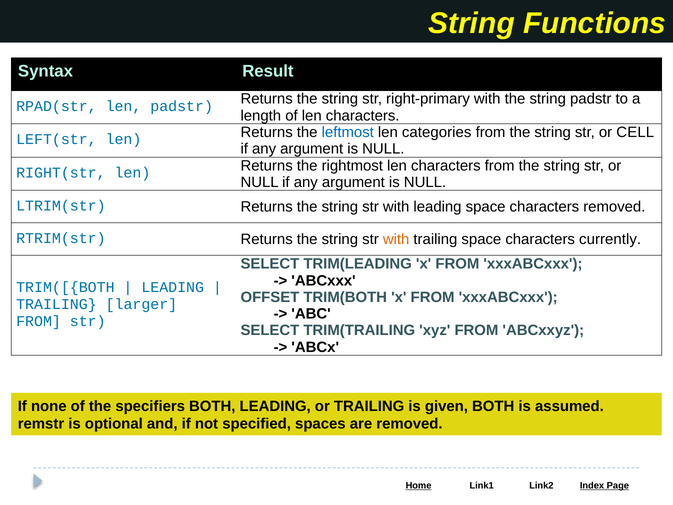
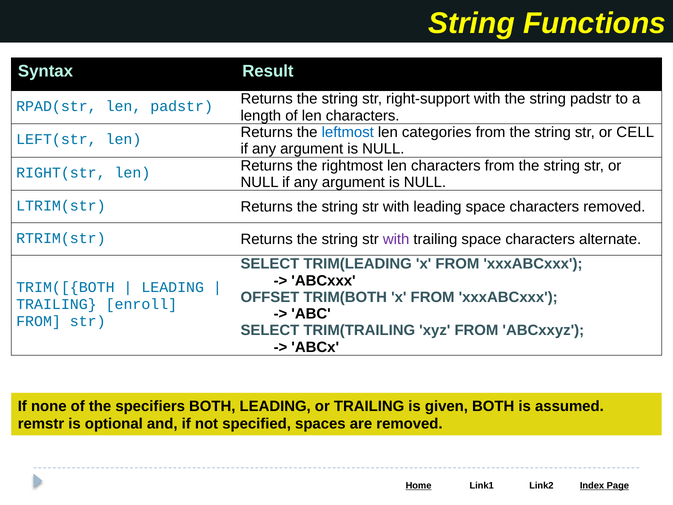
right-primary: right-primary -> right-support
with at (396, 239) colour: orange -> purple
currently: currently -> alternate
larger: larger -> enroll
